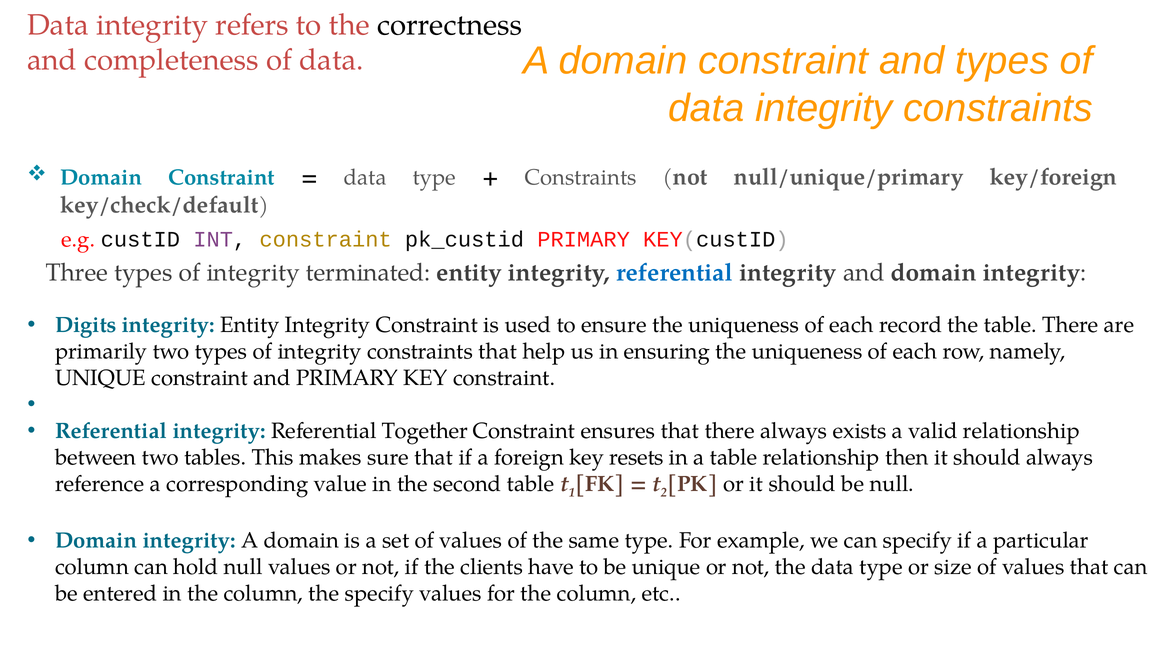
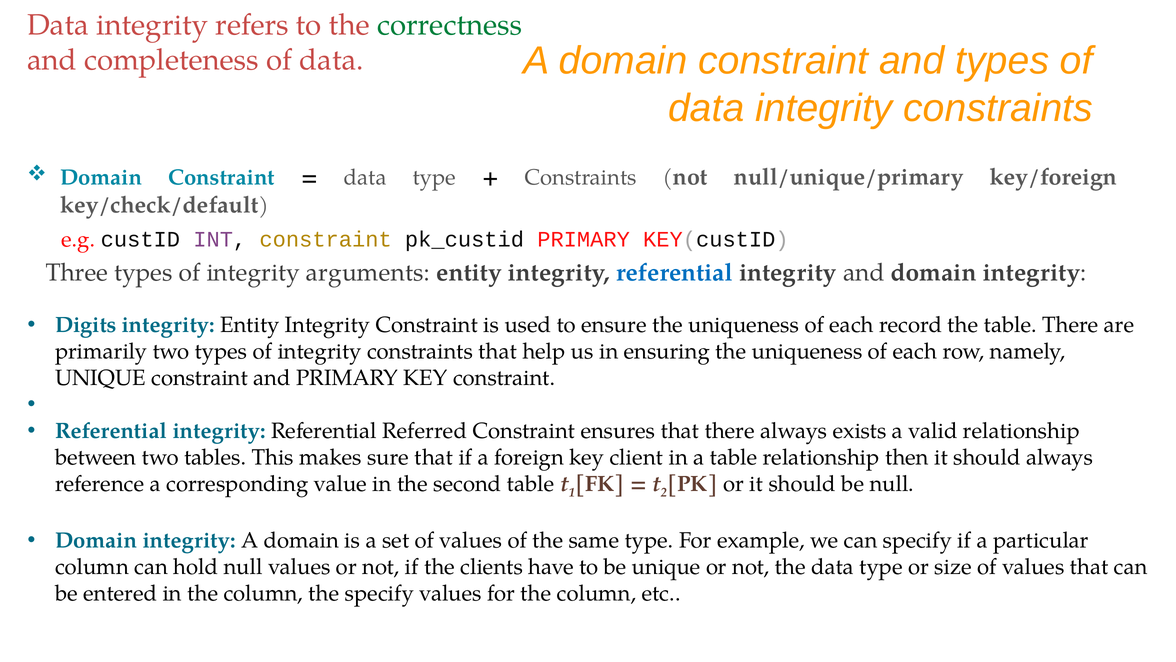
correctness colour: black -> green
terminated: terminated -> arguments
Together: Together -> Referred
resets: resets -> client
